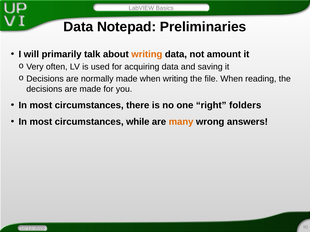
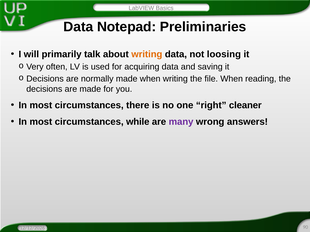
amount: amount -> loosing
folders: folders -> cleaner
many colour: orange -> purple
